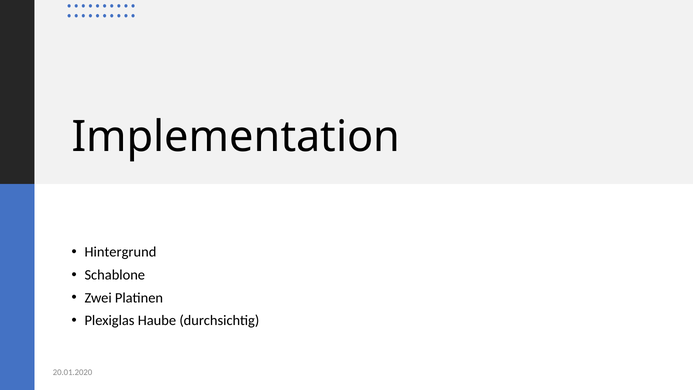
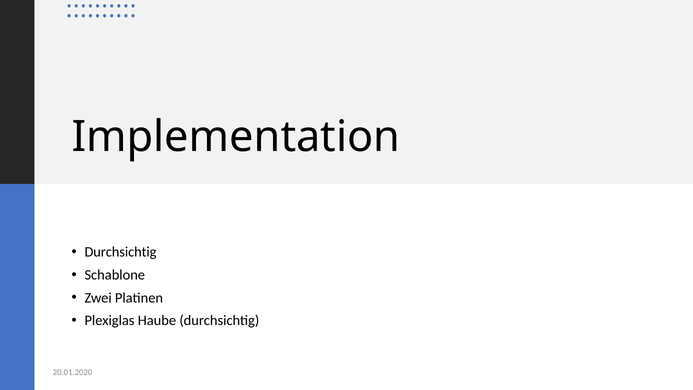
Hintergrund at (120, 252): Hintergrund -> Durchsichtig
